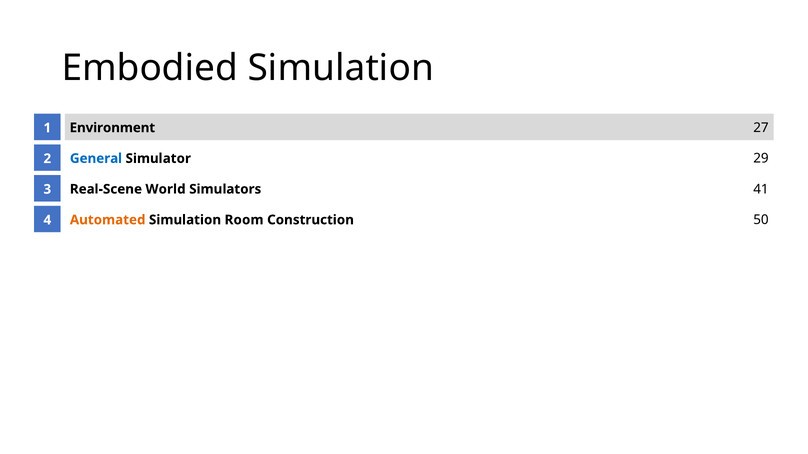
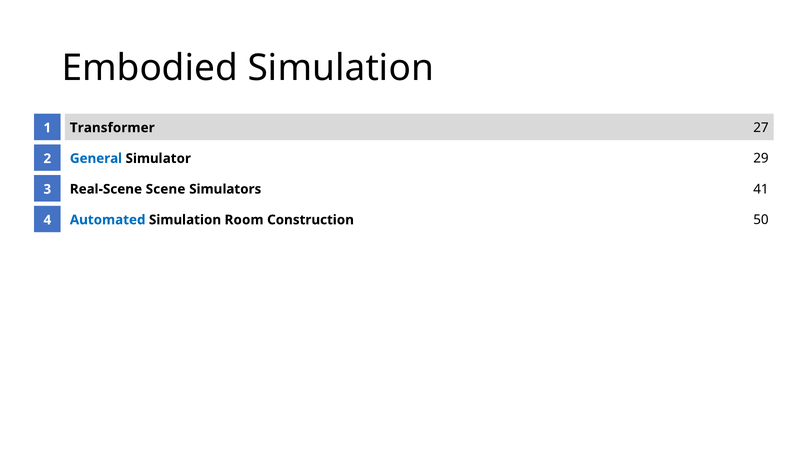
Environment: Environment -> Transformer
World: World -> Scene
Automated colour: orange -> blue
